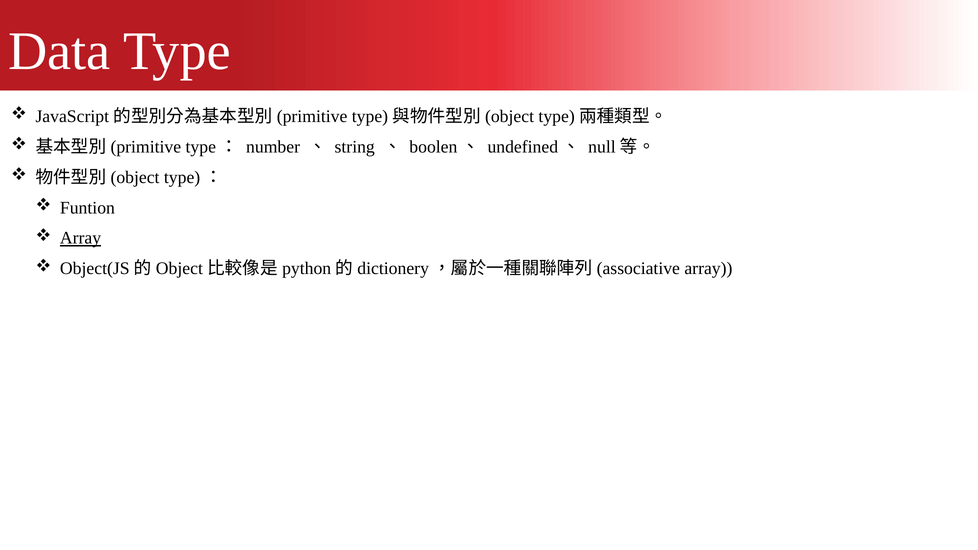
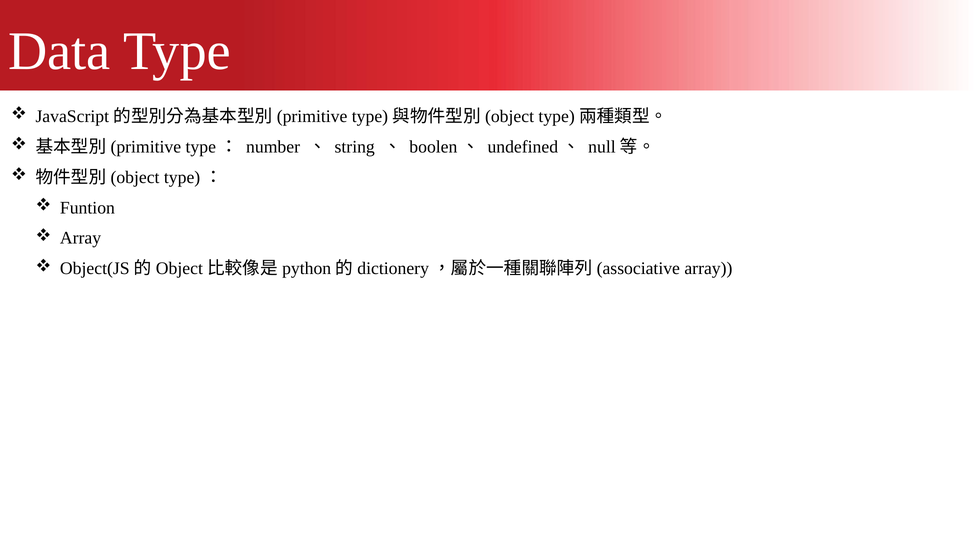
Array at (81, 238) underline: present -> none
